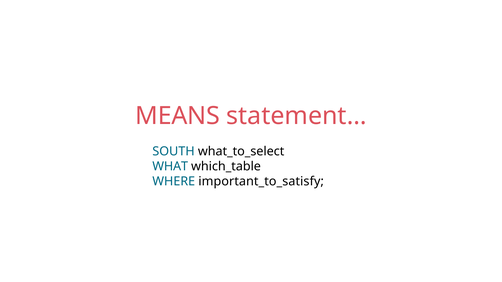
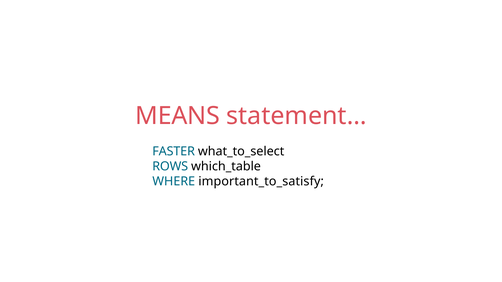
SOUTH: SOUTH -> FASTER
WHAT: WHAT -> ROWS
